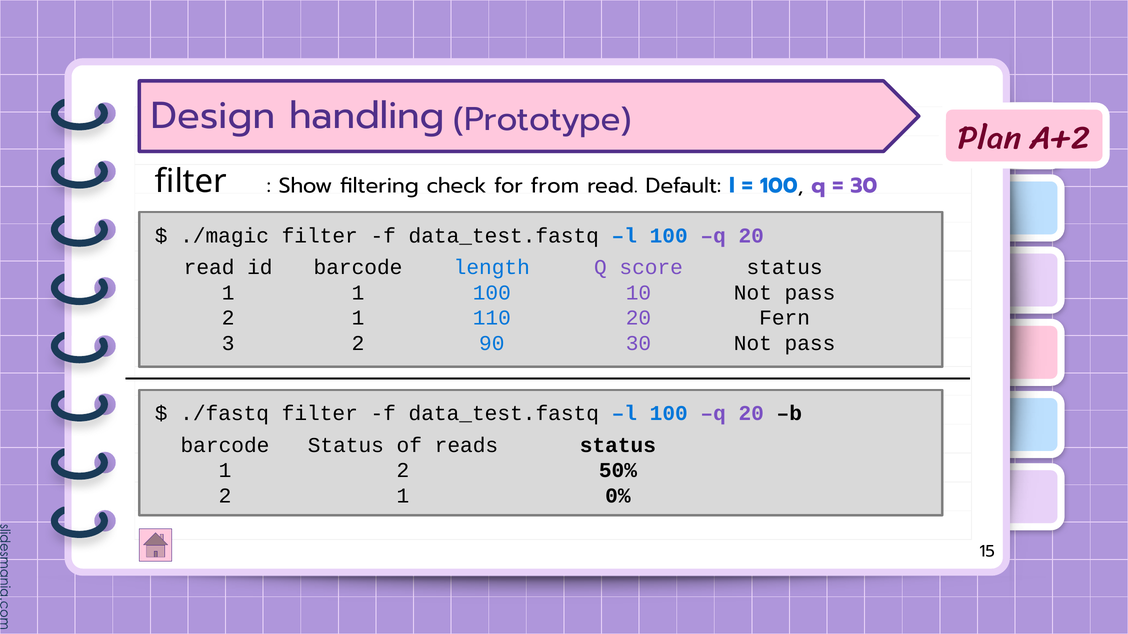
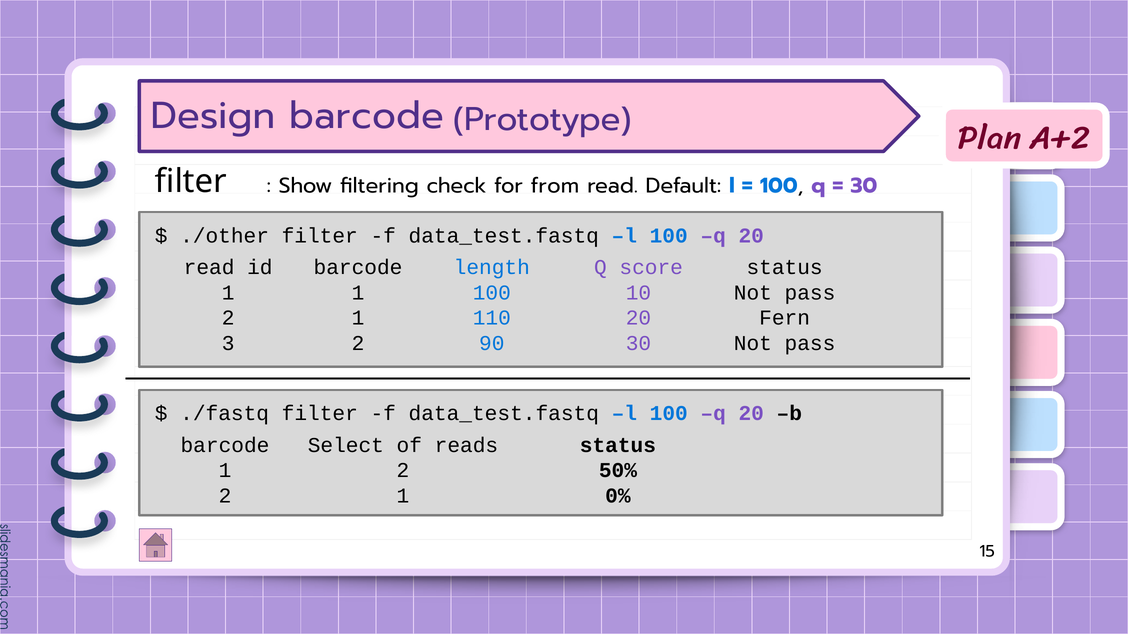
Design handling: handling -> barcode
./magic: ./magic -> ./other
barcode Status: Status -> Select
